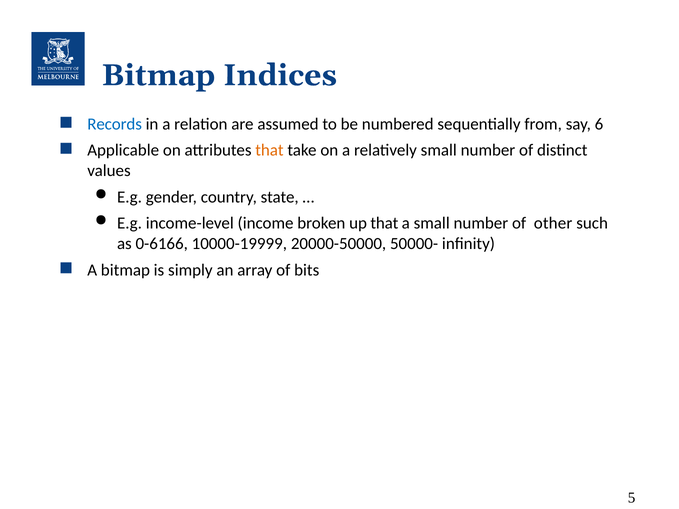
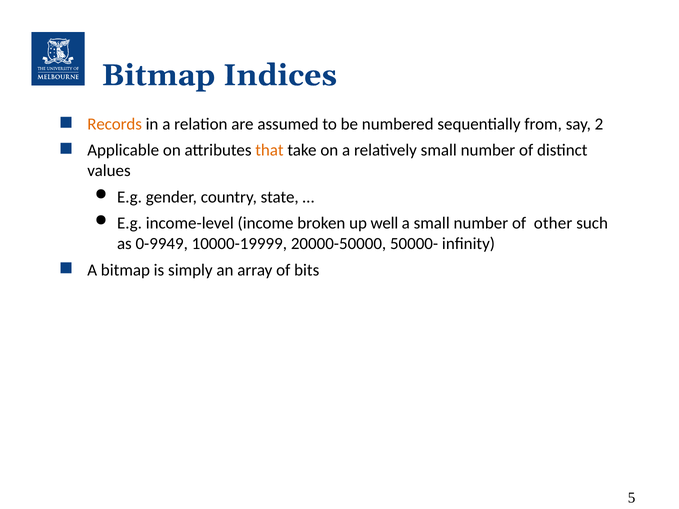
Records colour: blue -> orange
6: 6 -> 2
up that: that -> well
0-6166: 0-6166 -> 0-9949
